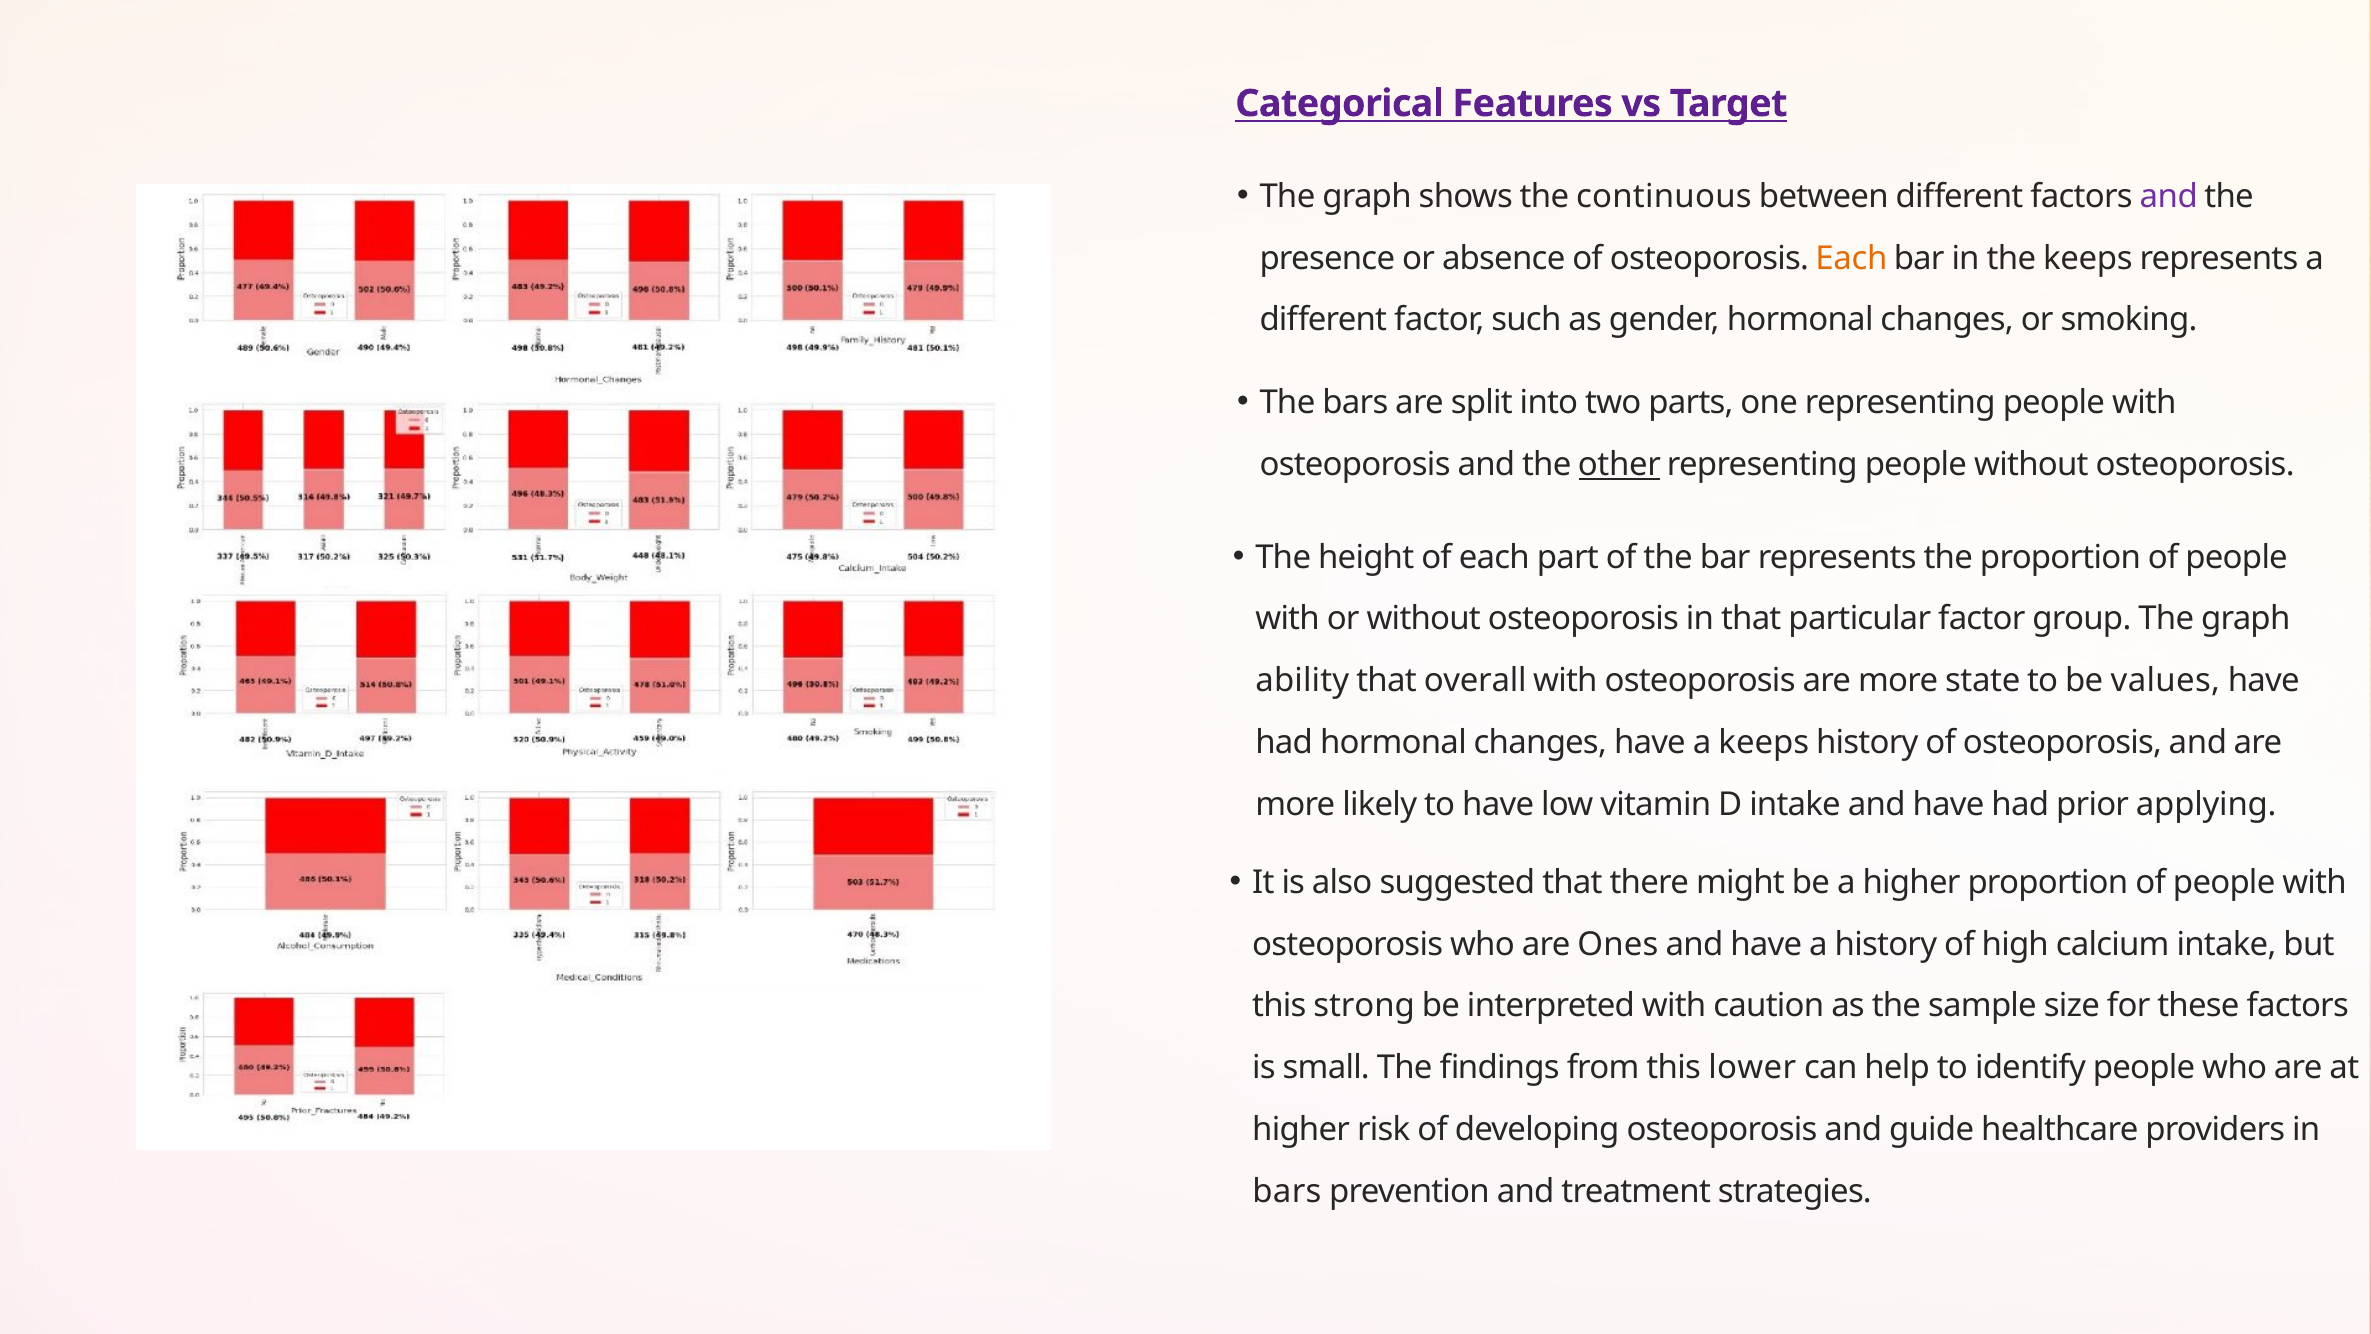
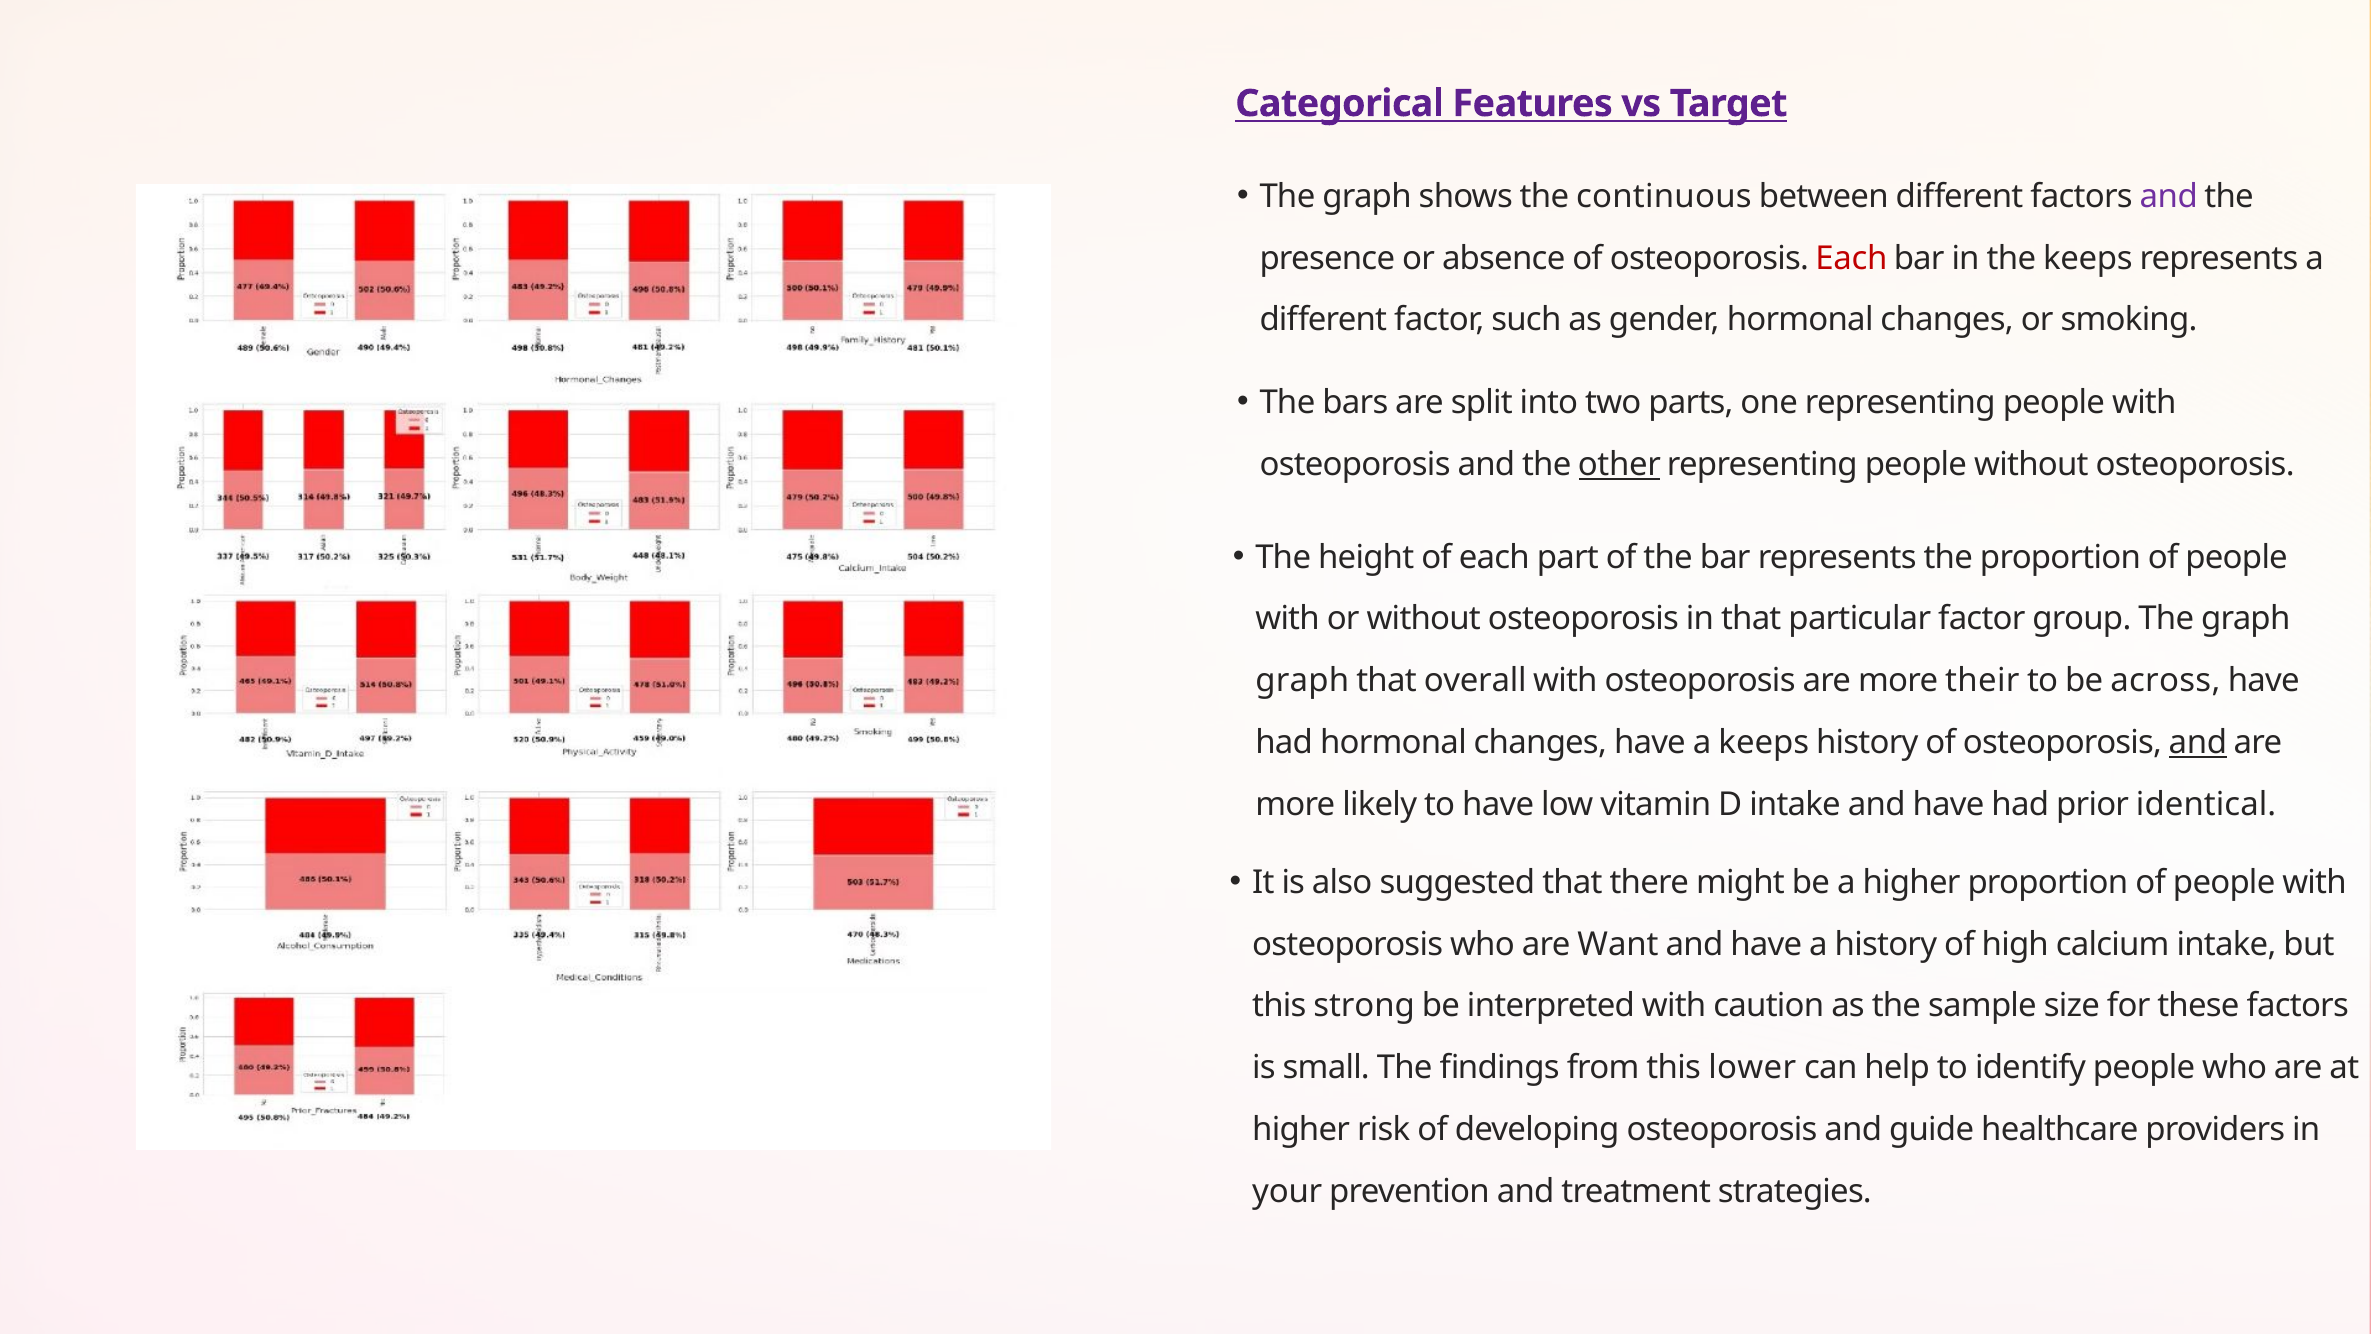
Each at (1851, 258) colour: orange -> red
ability at (1302, 681): ability -> graph
state: state -> their
values: values -> across
and at (2198, 742) underline: none -> present
applying: applying -> identical
Ones: Ones -> Want
bars at (1287, 1191): bars -> your
